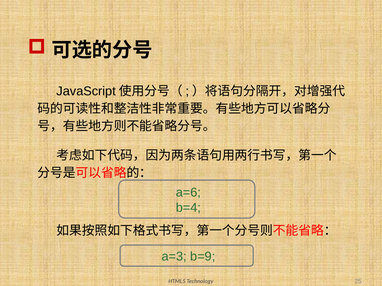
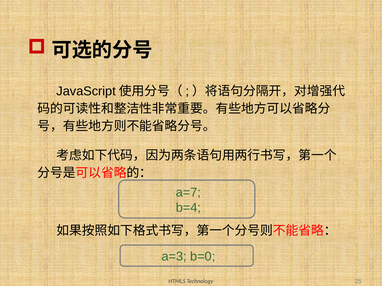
a=6: a=6 -> a=7
b=9: b=9 -> b=0
